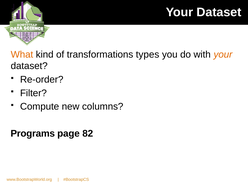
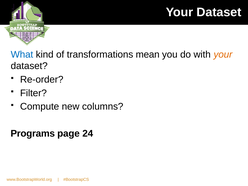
What colour: orange -> blue
types: types -> mean
82: 82 -> 24
